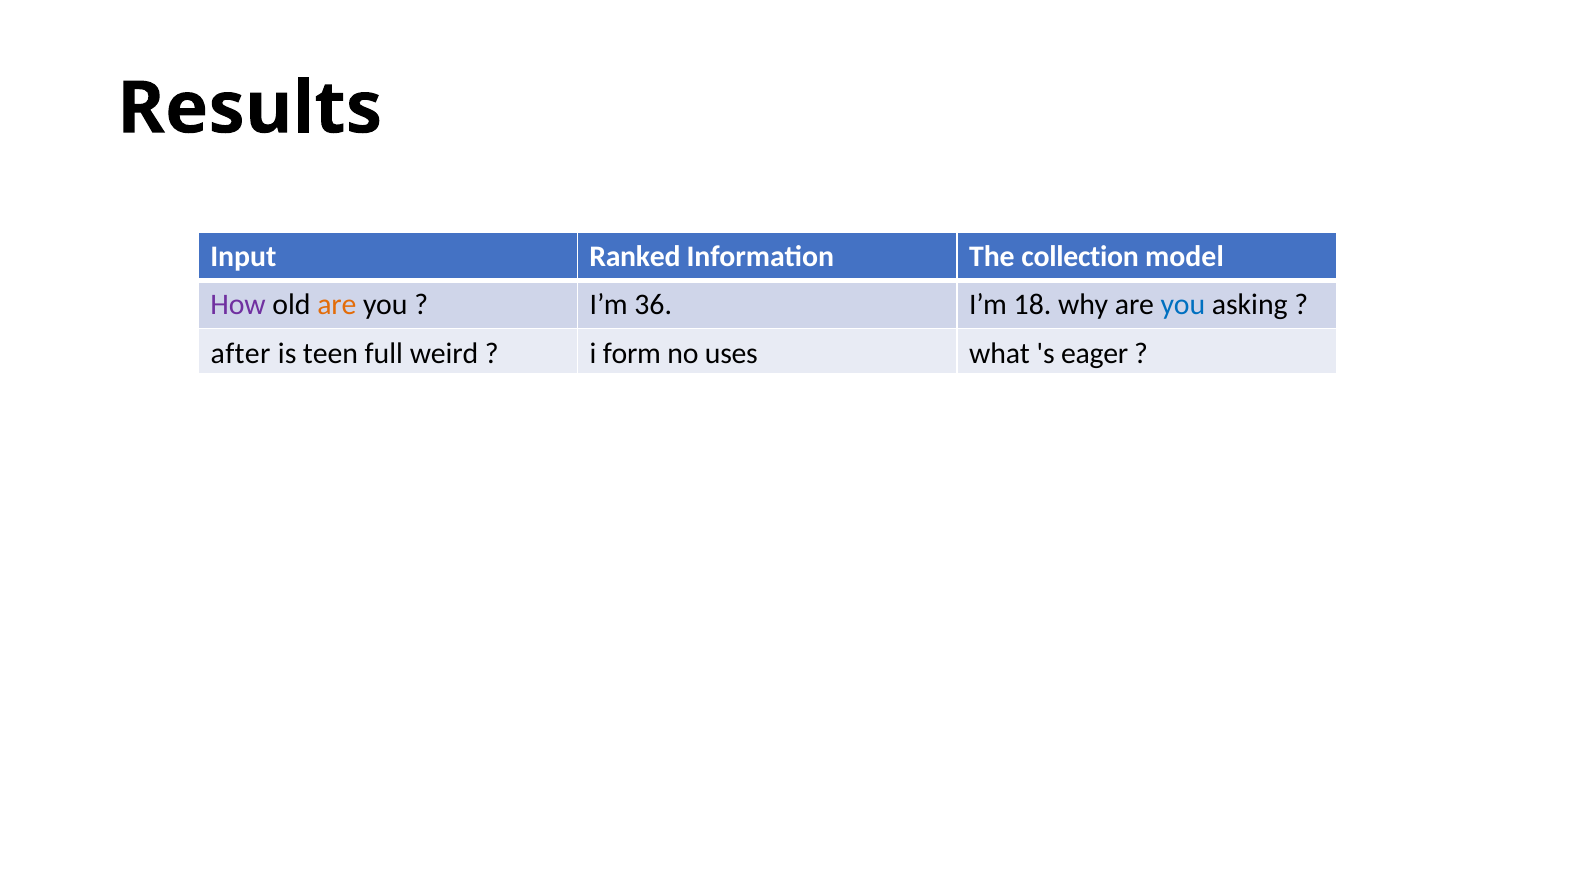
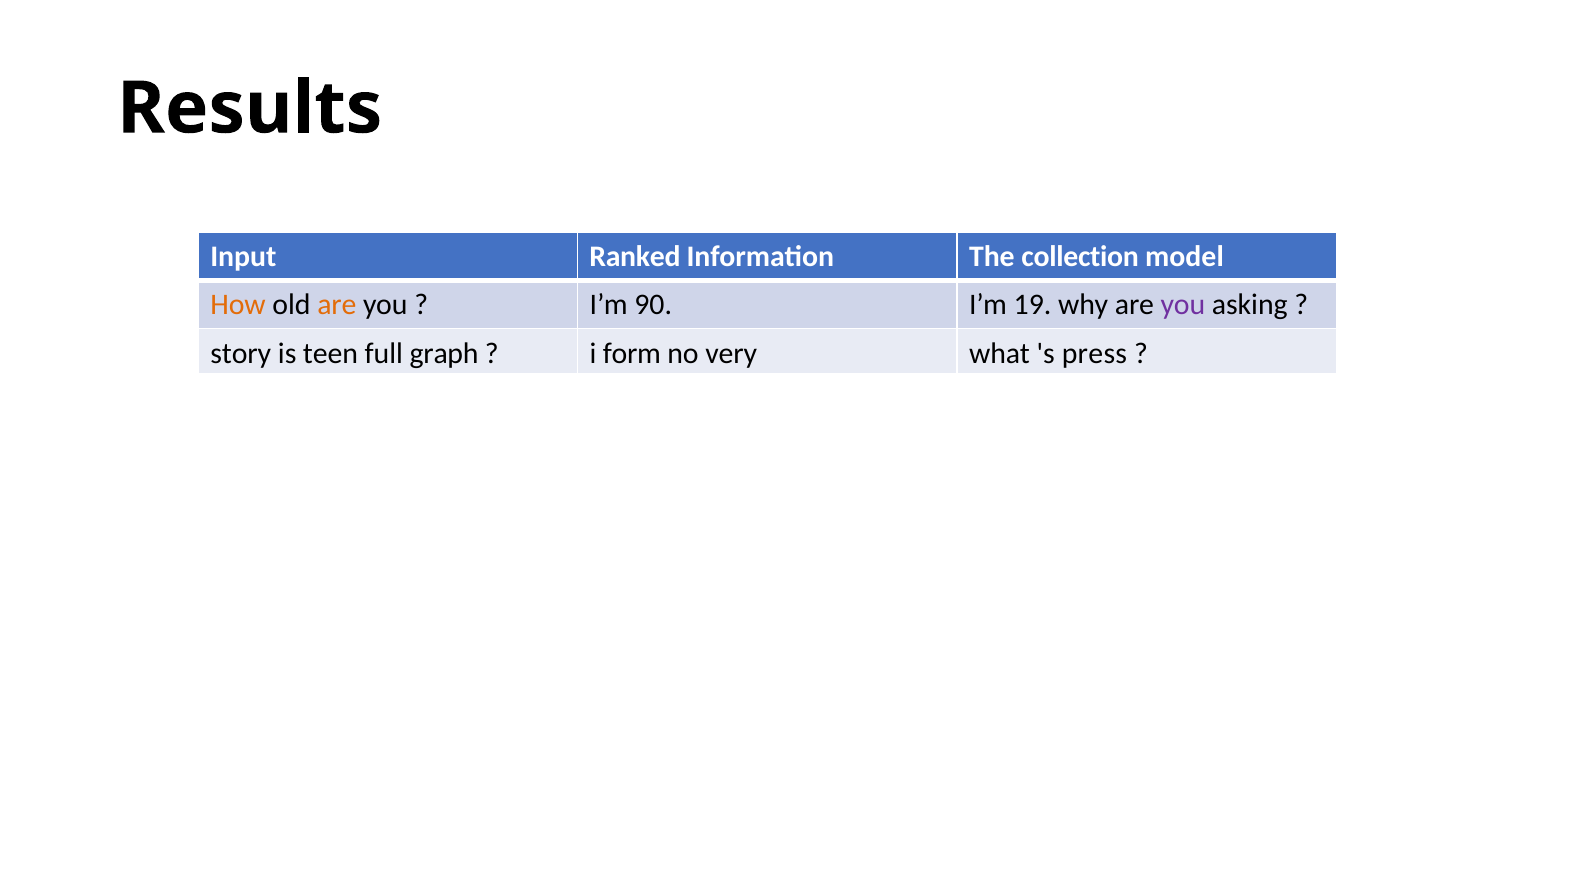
How colour: purple -> orange
36: 36 -> 90
18: 18 -> 19
you at (1183, 305) colour: blue -> purple
after: after -> story
weird: weird -> graph
uses: uses -> very
eager: eager -> press
